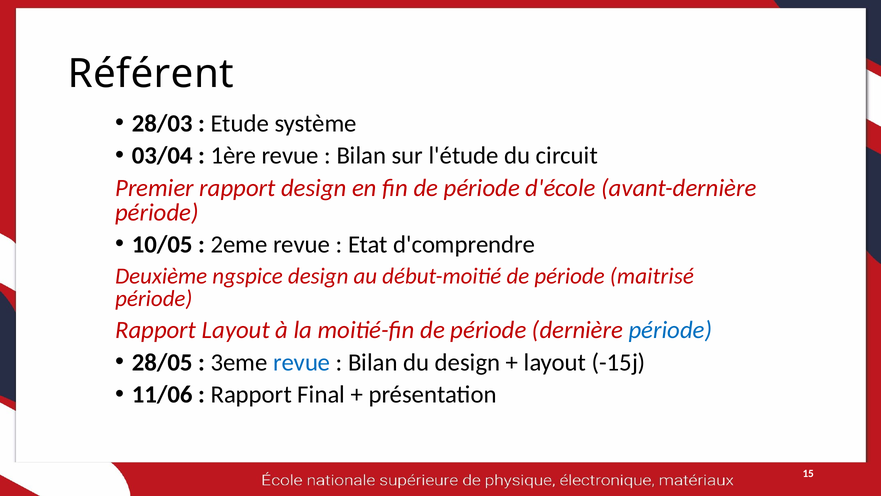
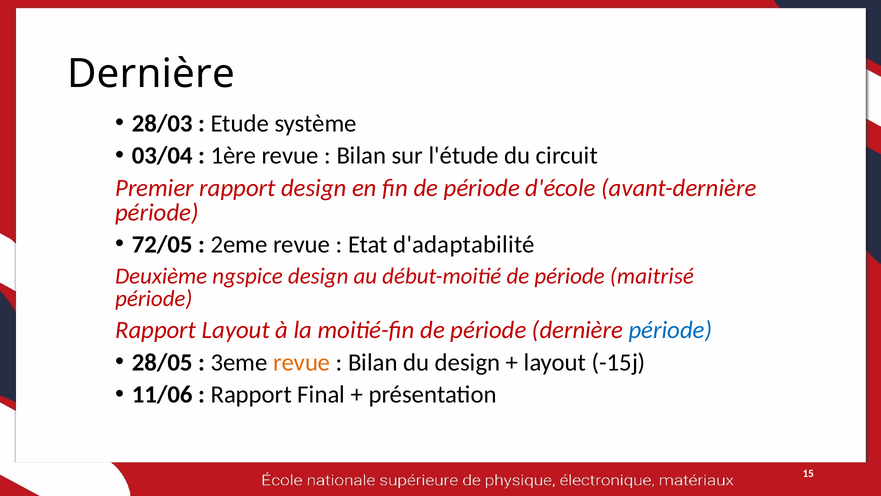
Référent at (151, 74): Référent -> Dernière
10/05: 10/05 -> 72/05
d'comprendre: d'comprendre -> d'adaptabilité
revue at (302, 362) colour: blue -> orange
